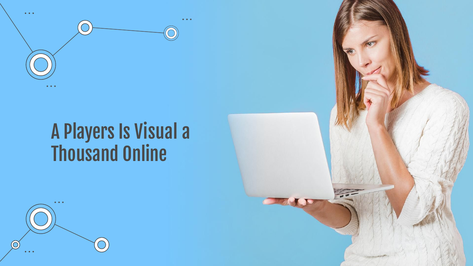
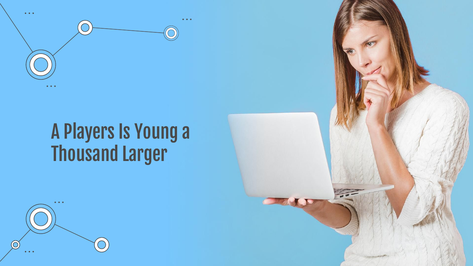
Visual: Visual -> Young
Online: Online -> Larger
